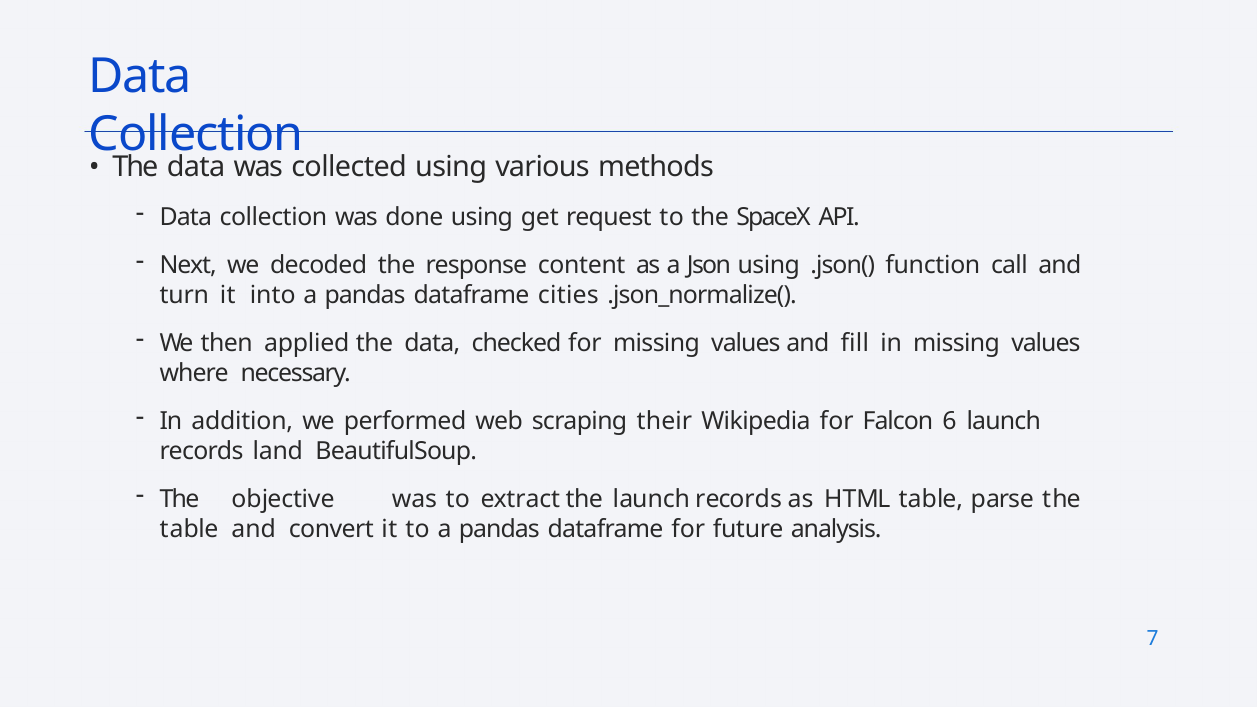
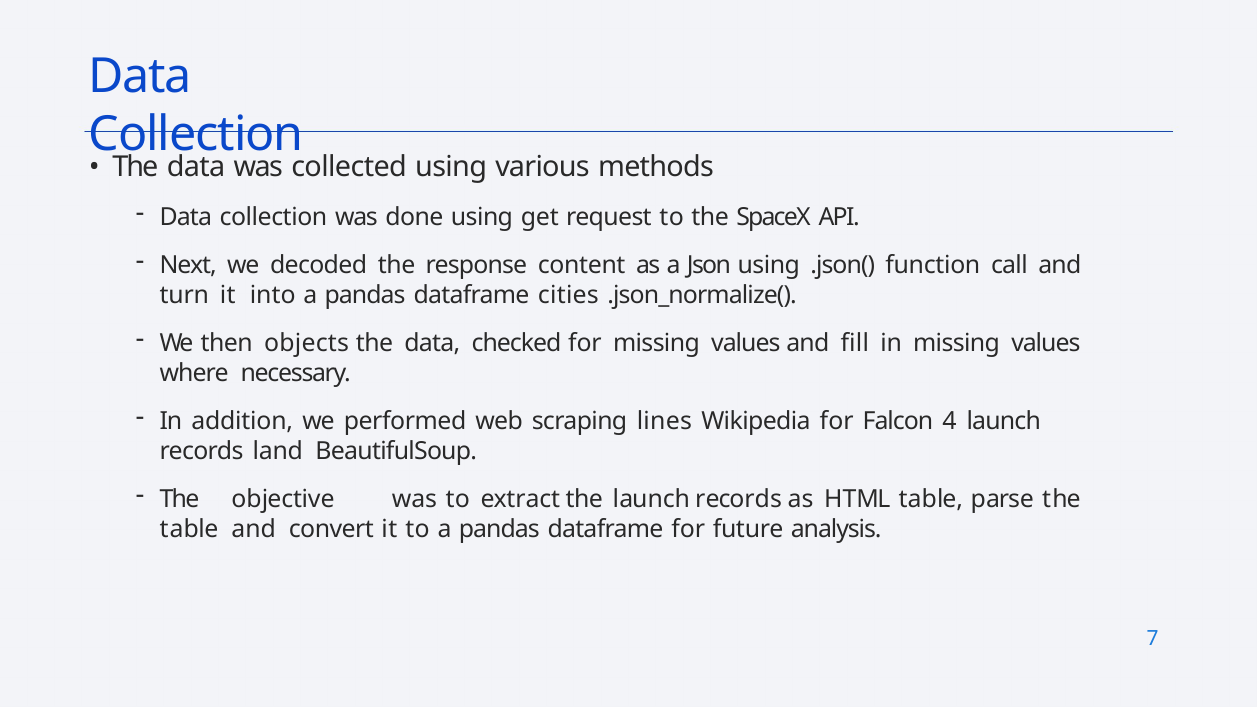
applied: applied -> objects
their: their -> lines
6: 6 -> 4
